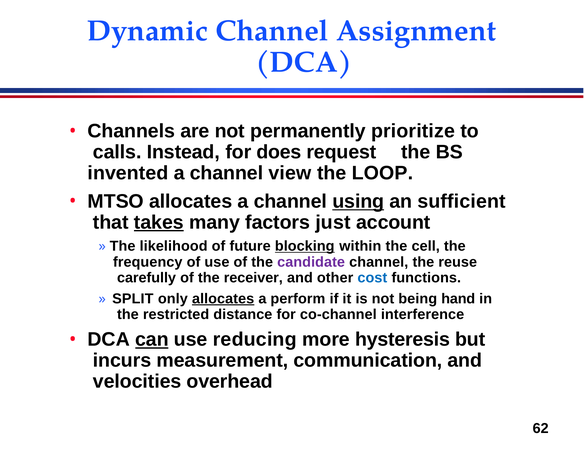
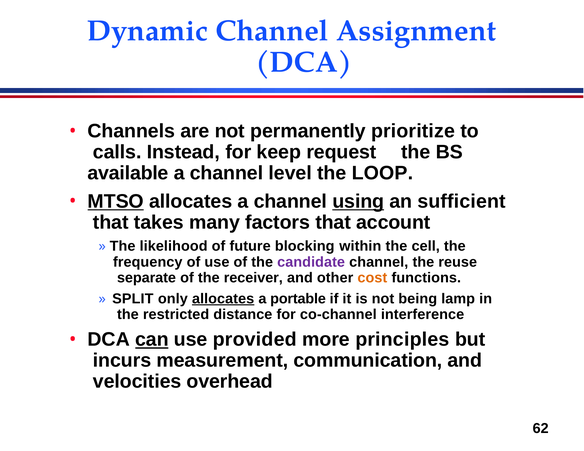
does: does -> keep
invented: invented -> available
view: view -> level
MTSO underline: none -> present
takes underline: present -> none
factors just: just -> that
blocking underline: present -> none
carefully: carefully -> separate
cost colour: blue -> orange
perform: perform -> portable
hand: hand -> lamp
reducing: reducing -> provided
hysteresis: hysteresis -> principles
